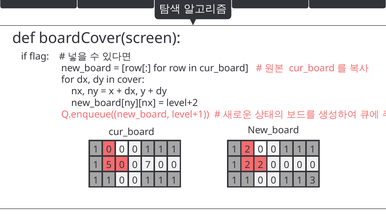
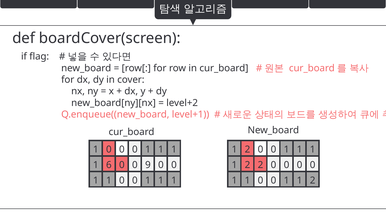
5: 5 -> 6
7: 7 -> 9
0 1 1 3: 3 -> 2
